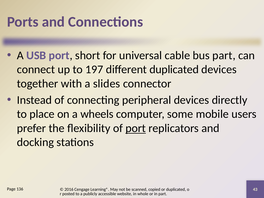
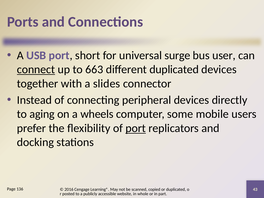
cable: cable -> surge
bus part: part -> user
connect underline: none -> present
197: 197 -> 663
place: place -> aging
